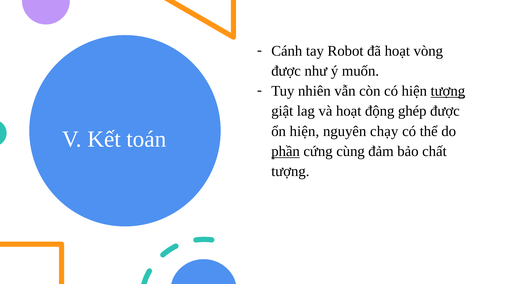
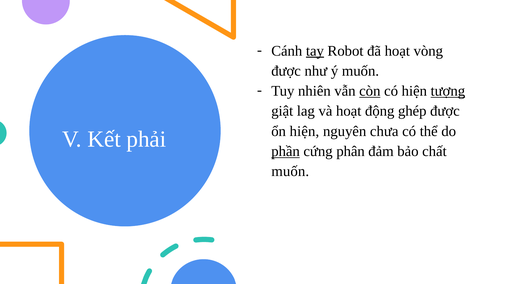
tay underline: none -> present
còn underline: none -> present
chạy: chạy -> chưa
toán: toán -> phải
cùng: cùng -> phân
tượng at (290, 171): tượng -> muốn
